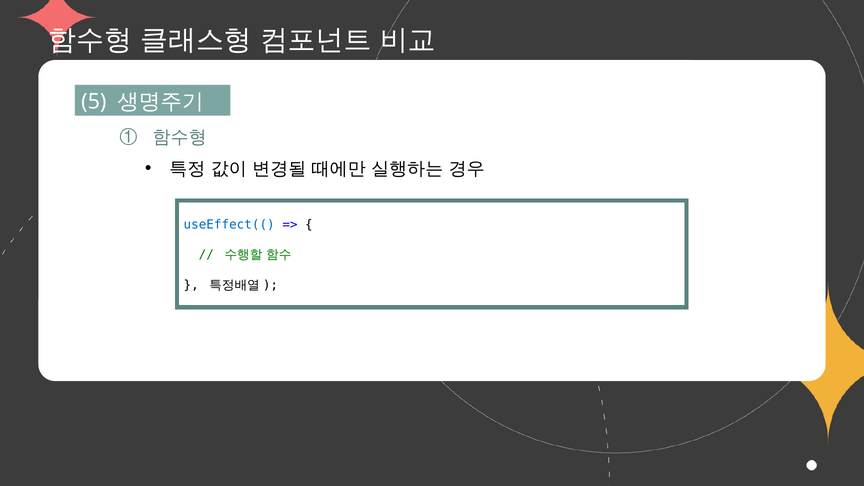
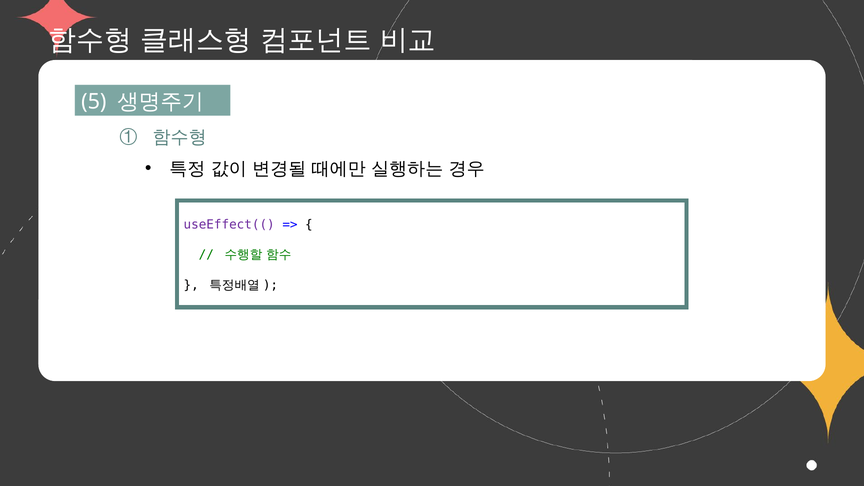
useEffect(( colour: blue -> purple
